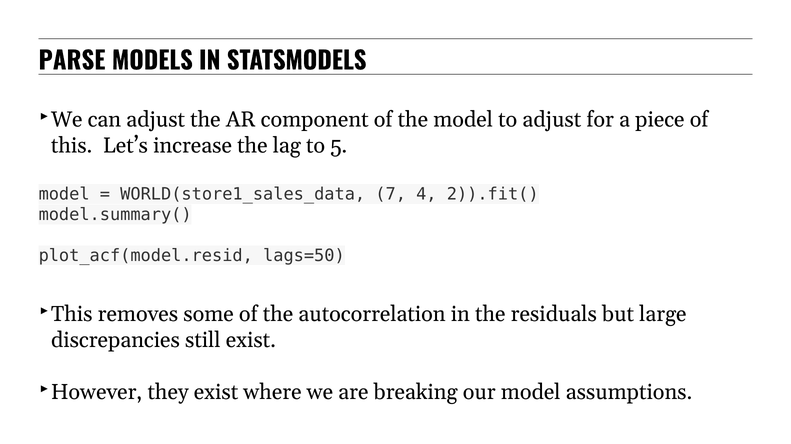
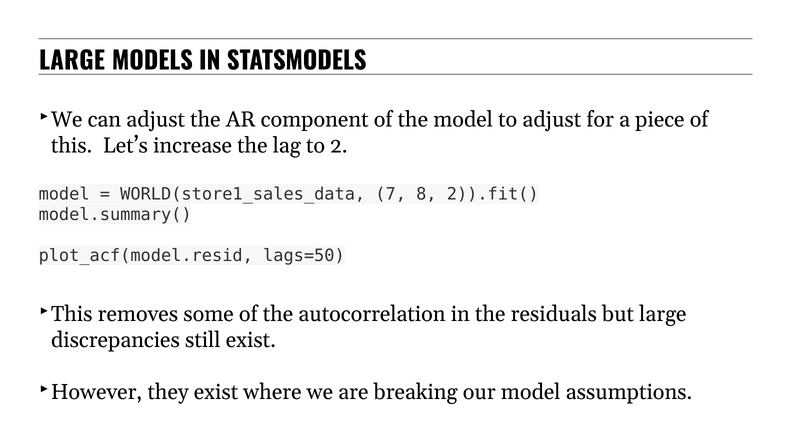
PARSE at (72, 61): PARSE -> LARGE
5: 5 -> 2
4: 4 -> 8
